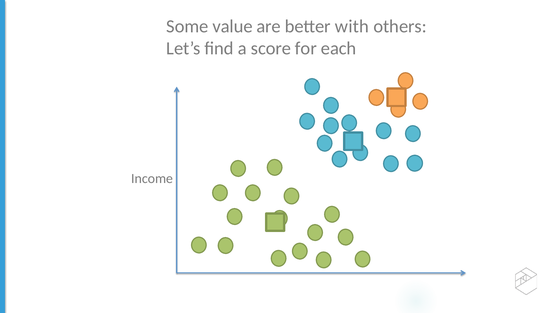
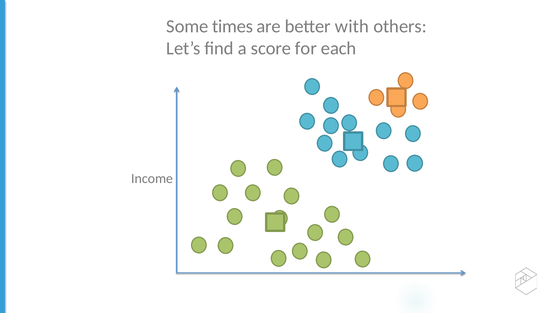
value: value -> times
